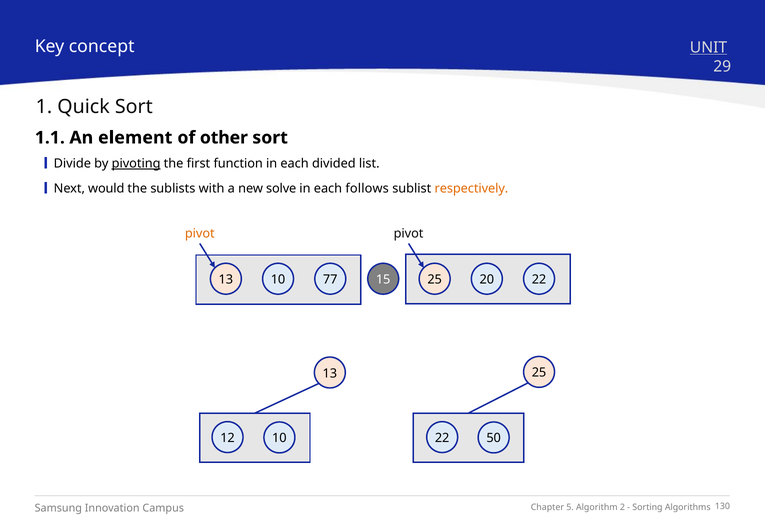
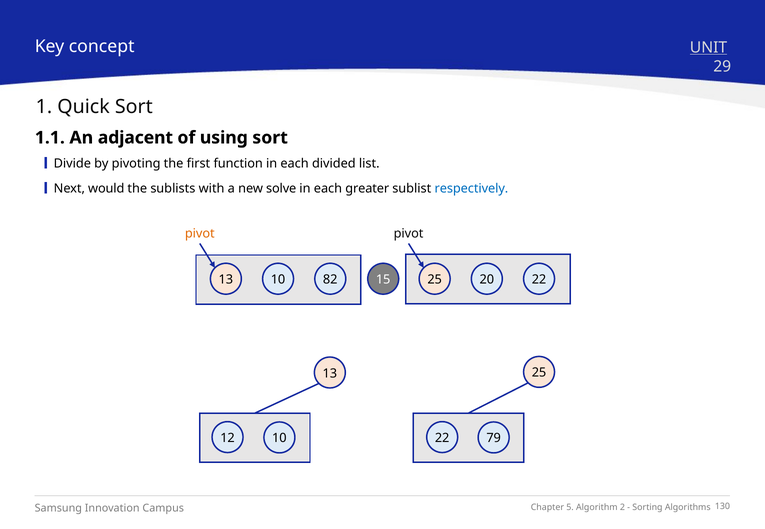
element: element -> adjacent
other: other -> using
pivoting underline: present -> none
follows: follows -> greater
respectively colour: orange -> blue
77: 77 -> 82
50: 50 -> 79
